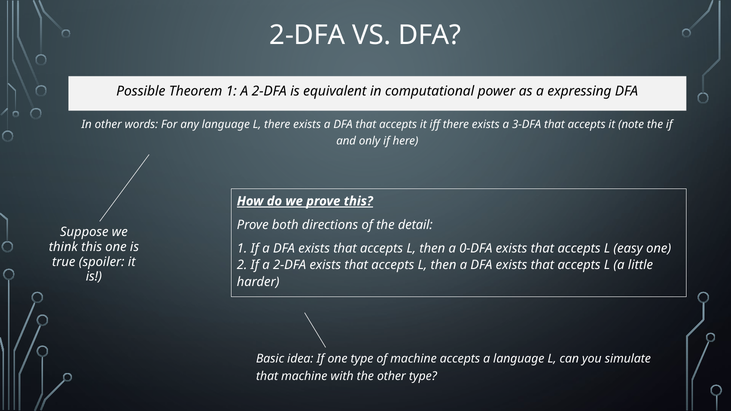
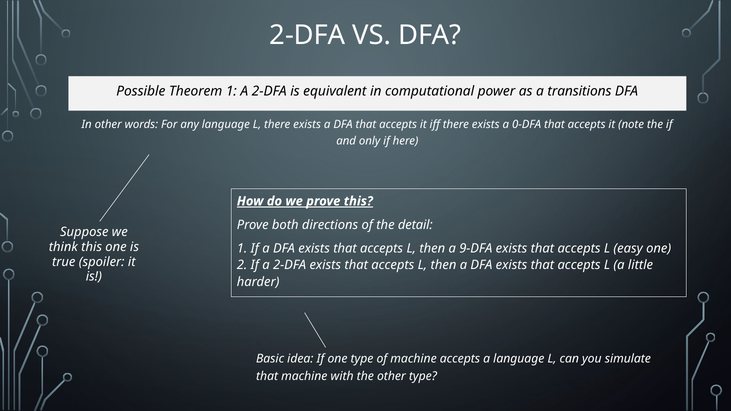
expressing: expressing -> transitions
3-DFA: 3-DFA -> 0-DFA
0-DFA: 0-DFA -> 9-DFA
